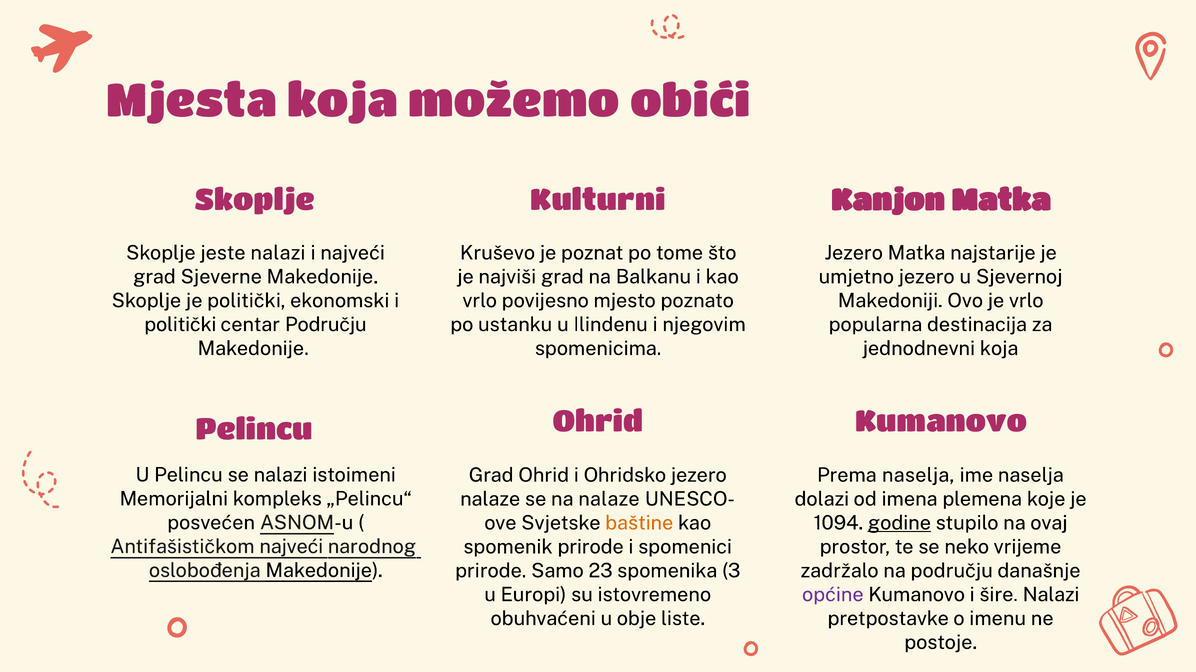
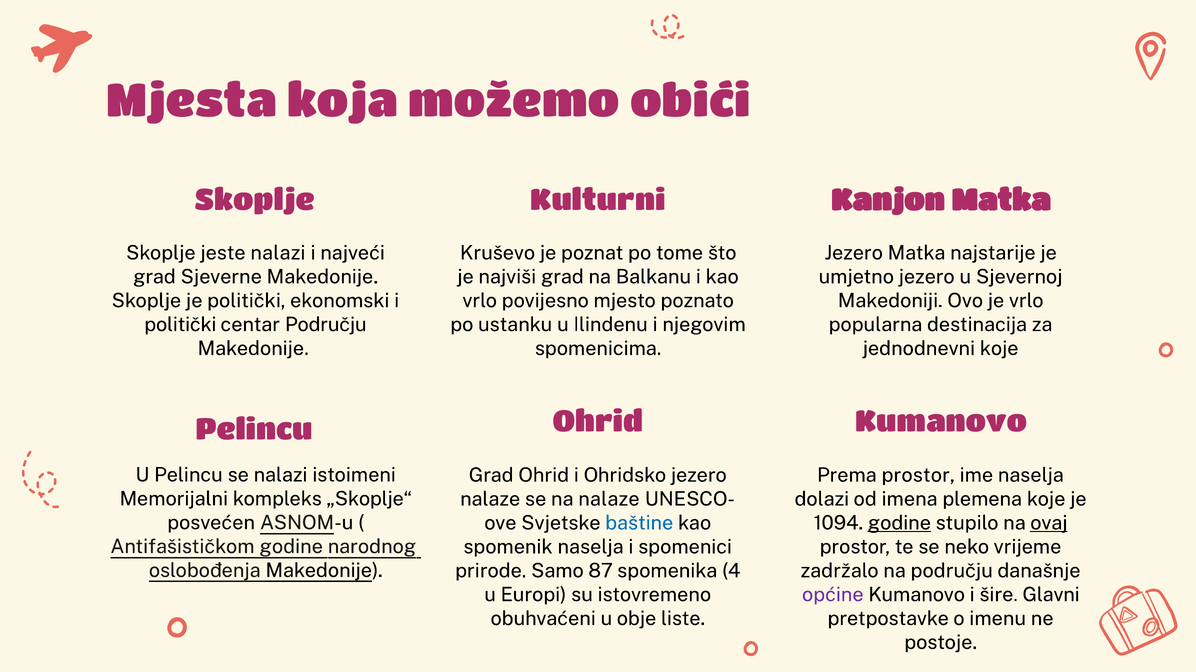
jednodnevni koja: koja -> koje
Prema naselja: naselja -> prostor
„Pelincu“: „Pelincu“ -> „Skoplje“
baštine colour: orange -> blue
ovaj underline: none -> present
Antifašističkom najveći: najveći -> godine
spomenik prirode: prirode -> naselja
23: 23 -> 87
3: 3 -> 4
šire Nalazi: Nalazi -> Glavni
